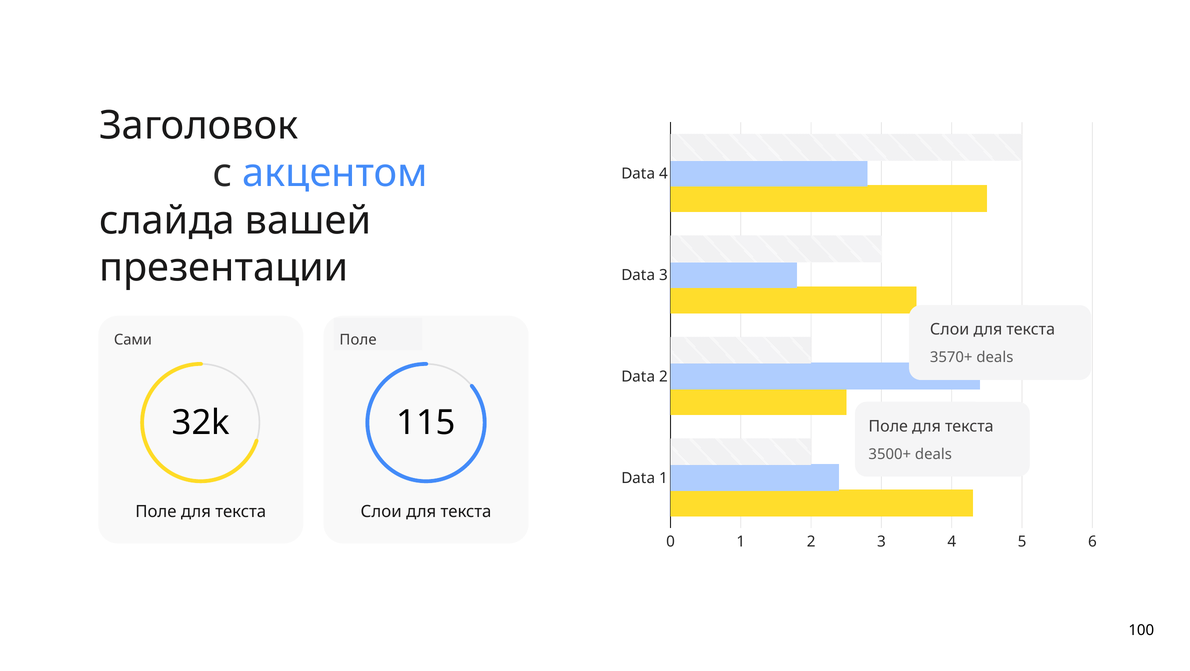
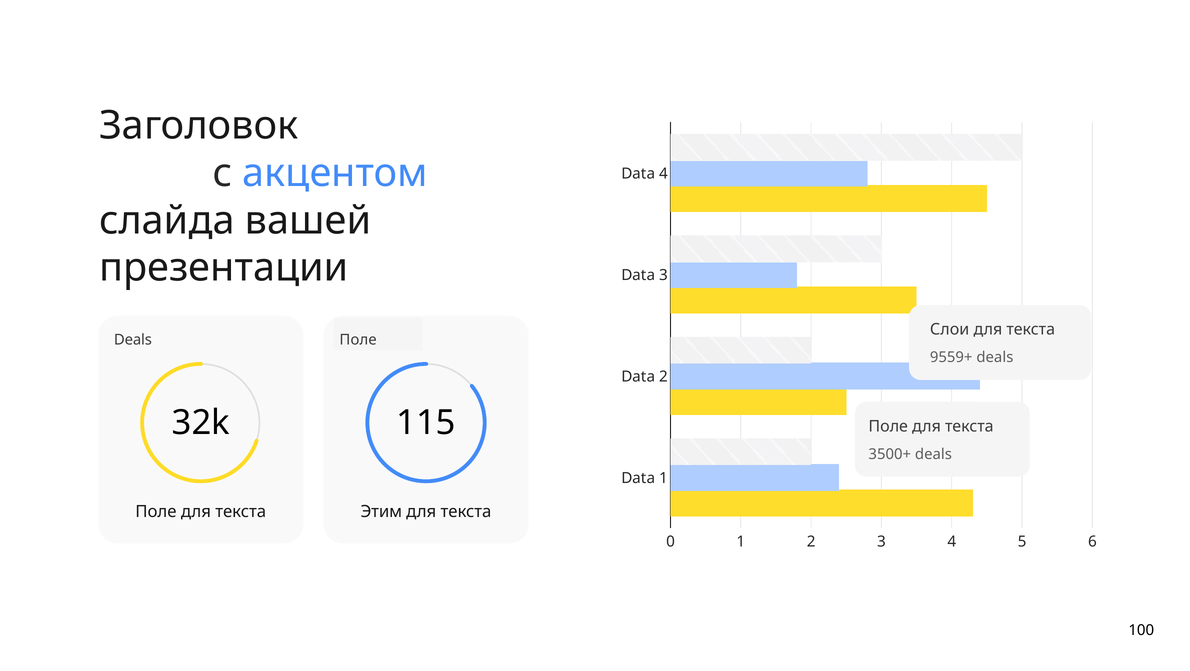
Сами at (133, 339): Сами -> Deals
3570+: 3570+ -> 9559+
Слои at (381, 511): Слои -> Этим
